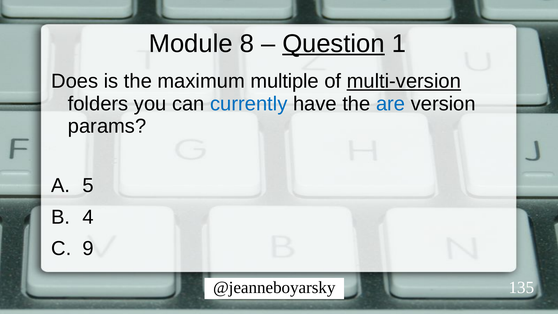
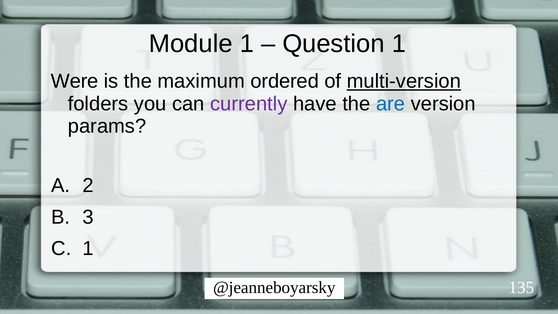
Module 8: 8 -> 1
Question underline: present -> none
Does: Does -> Were
multiple: multiple -> ordered
currently colour: blue -> purple
5: 5 -> 2
4: 4 -> 3
9 at (88, 248): 9 -> 1
